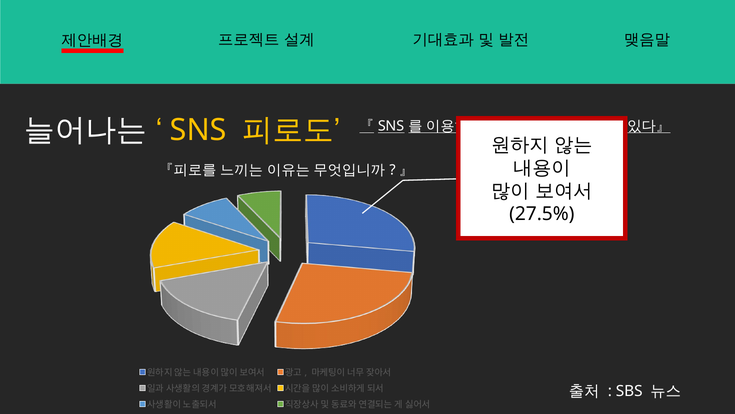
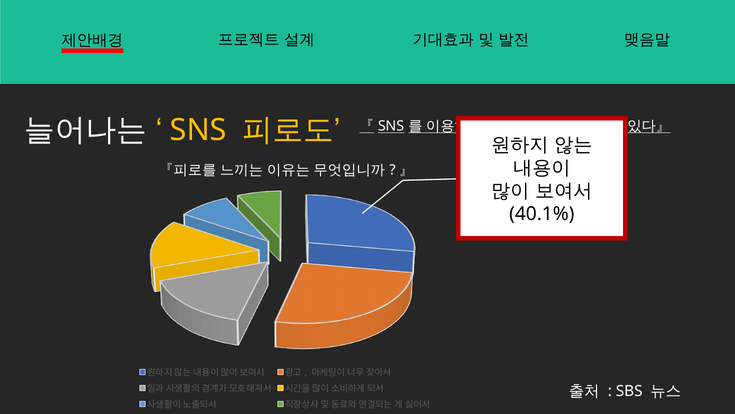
27.5%: 27.5% -> 40.1%
